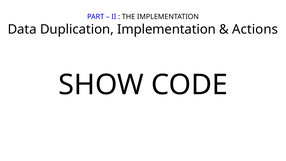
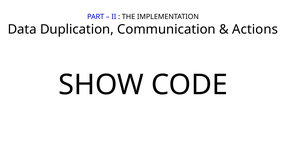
Duplication Implementation: Implementation -> Communication
